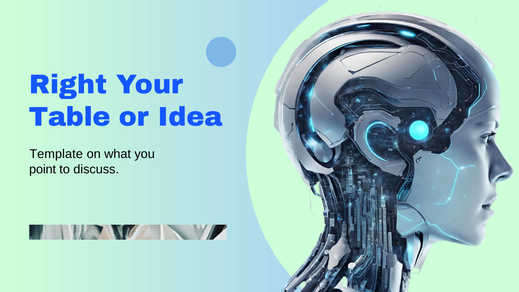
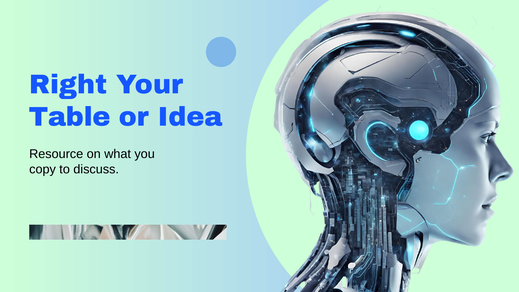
Template: Template -> Resource
point: point -> copy
